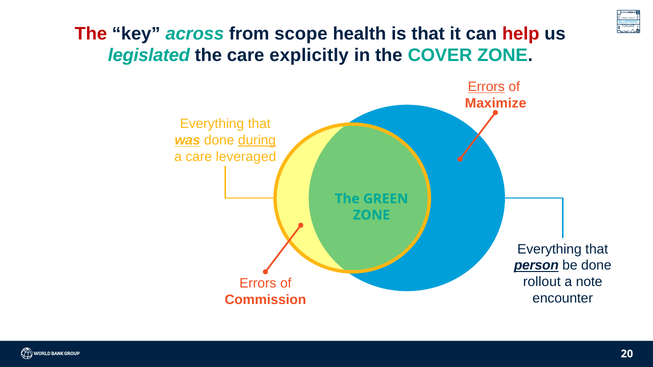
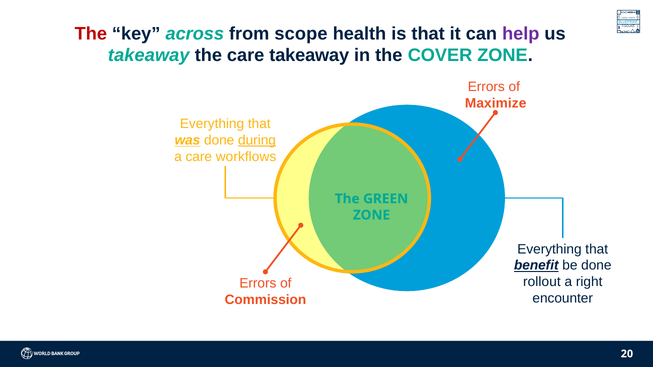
help colour: red -> purple
legislated at (149, 55): legislated -> takeaway
care explicitly: explicitly -> takeaway
Errors at (486, 87) underline: present -> none
leveraged: leveraged -> workflows
person: person -> benefit
note: note -> right
